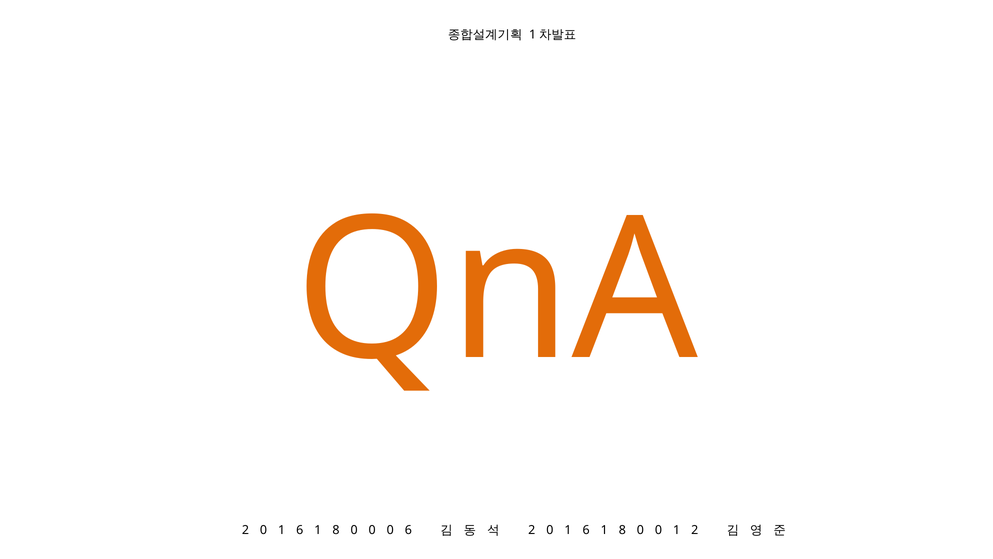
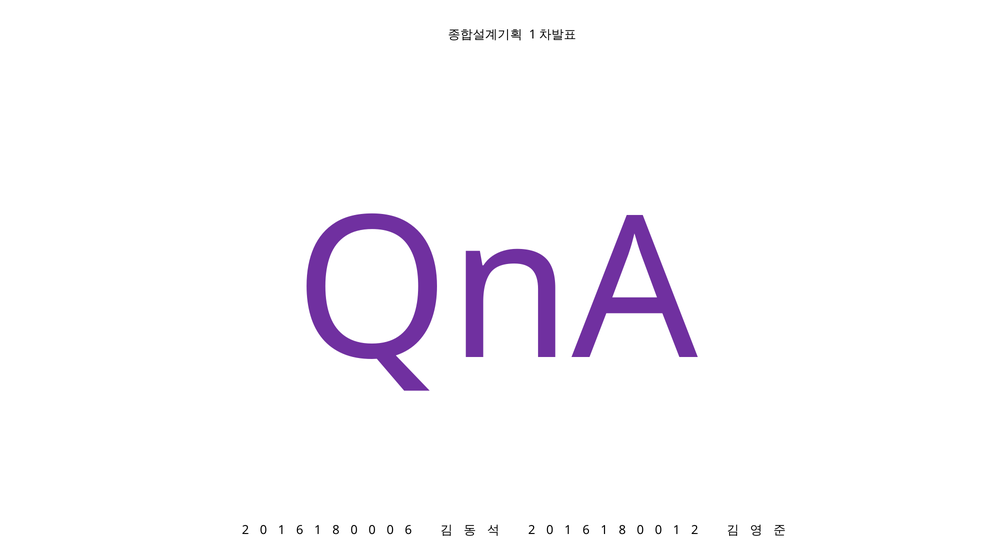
QnA colour: orange -> purple
